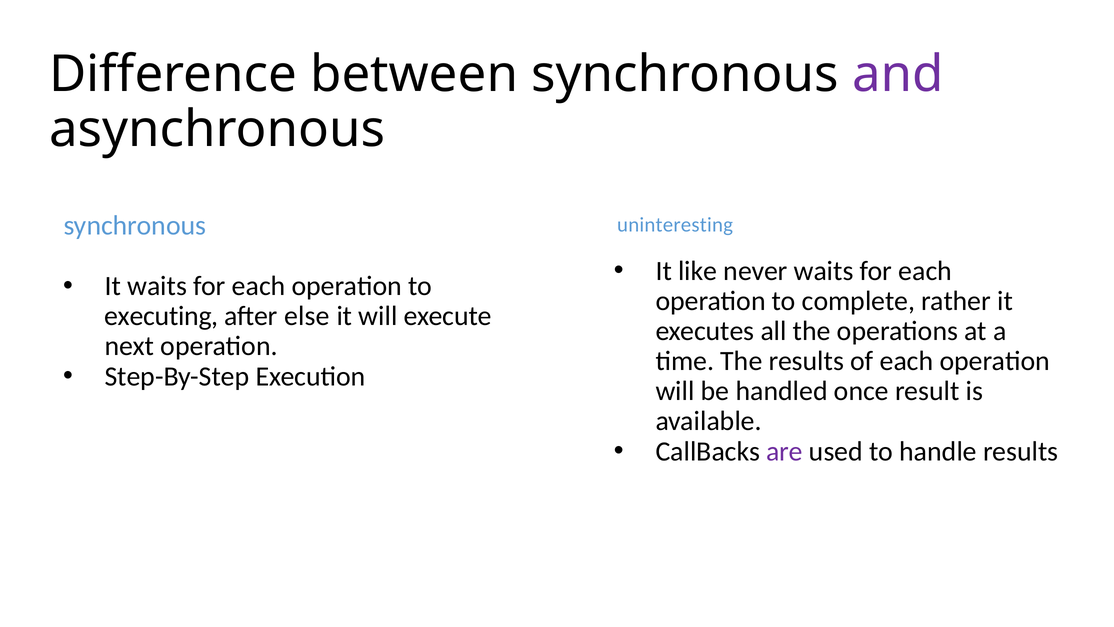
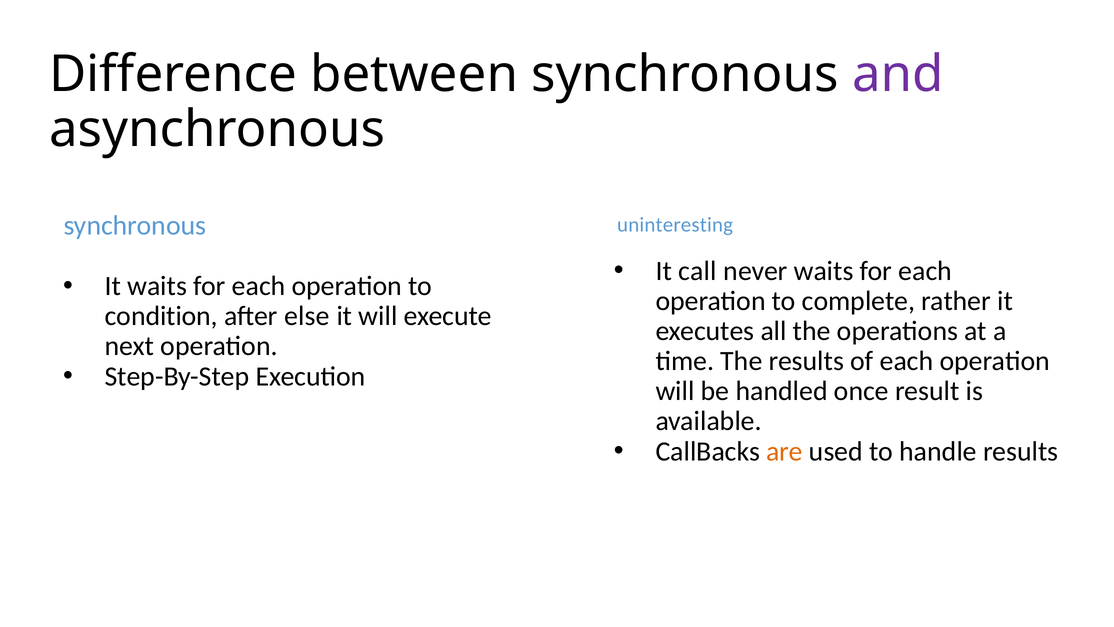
like: like -> call
executing: executing -> condition
are colour: purple -> orange
